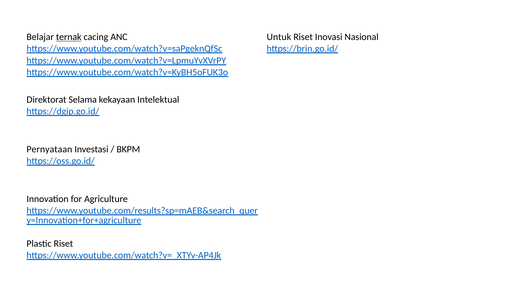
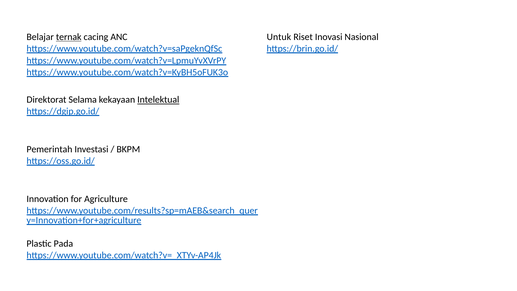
Intelektual underline: none -> present
Pernyataan: Pernyataan -> Pemerintah
Plastic Riset: Riset -> Pada
